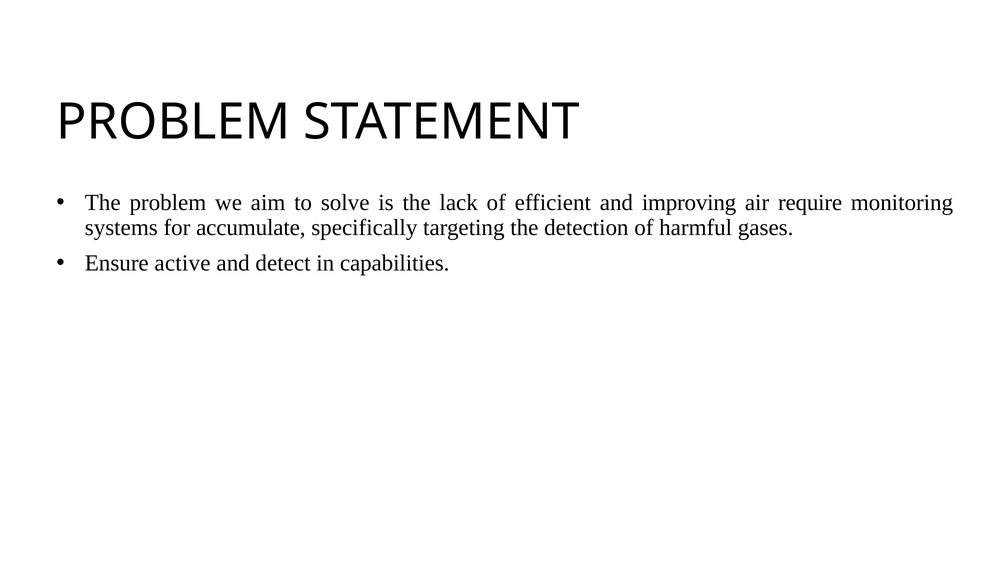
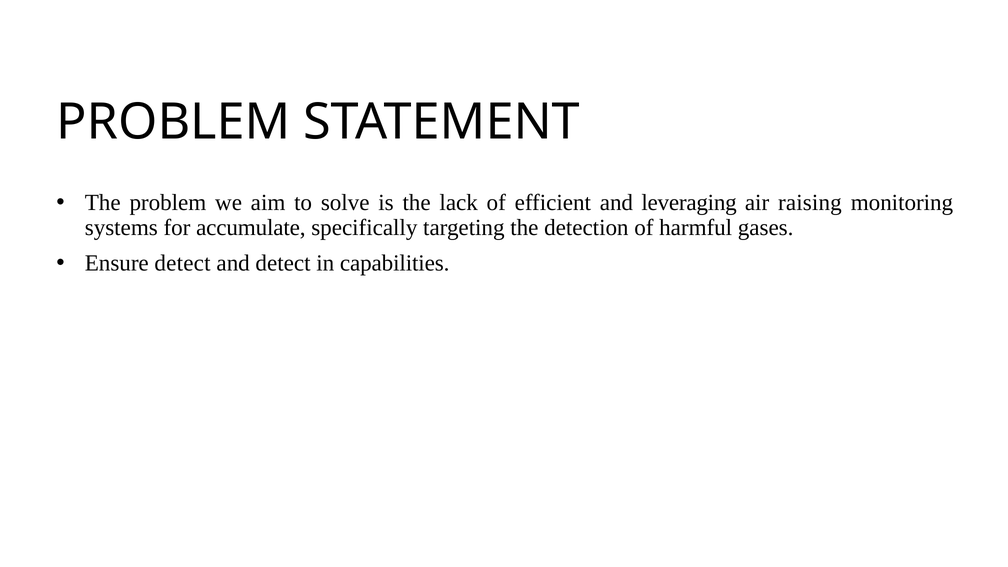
improving: improving -> leveraging
require: require -> raising
Ensure active: active -> detect
